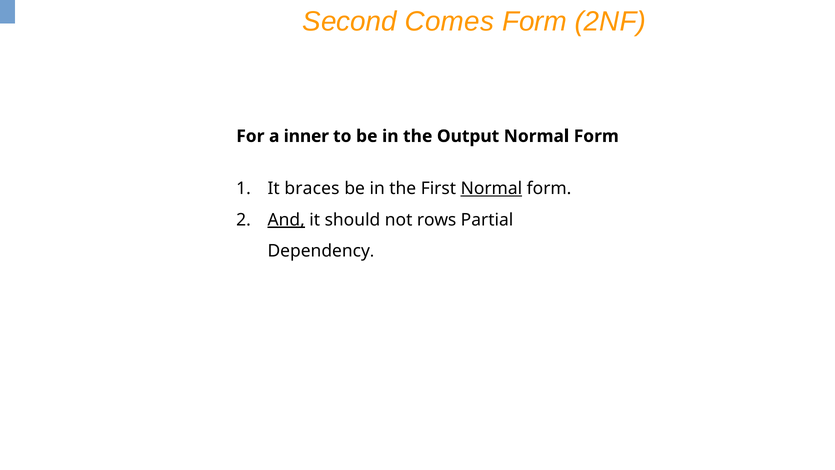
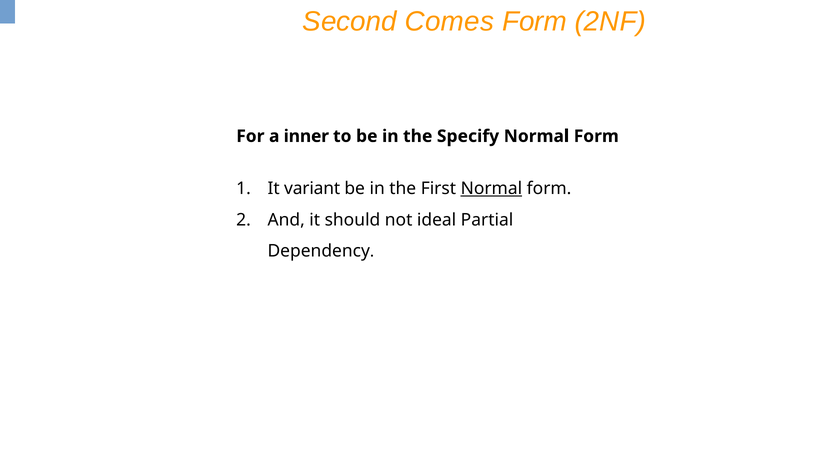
Output: Output -> Specify
braces: braces -> variant
And underline: present -> none
rows: rows -> ideal
